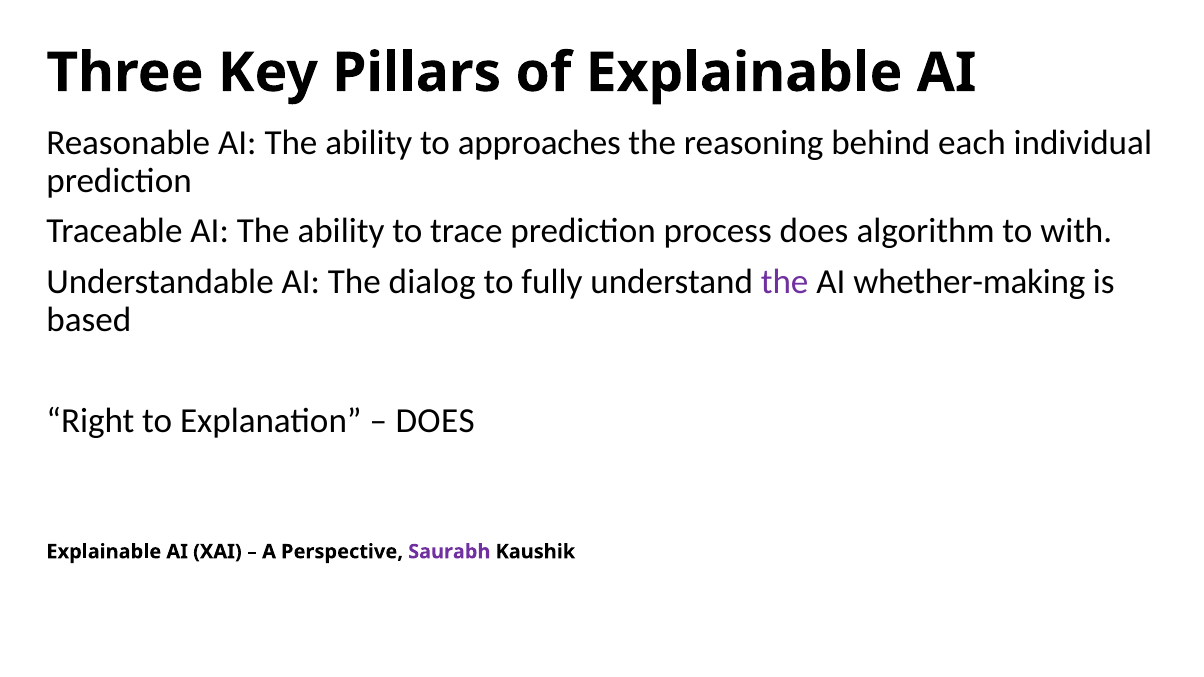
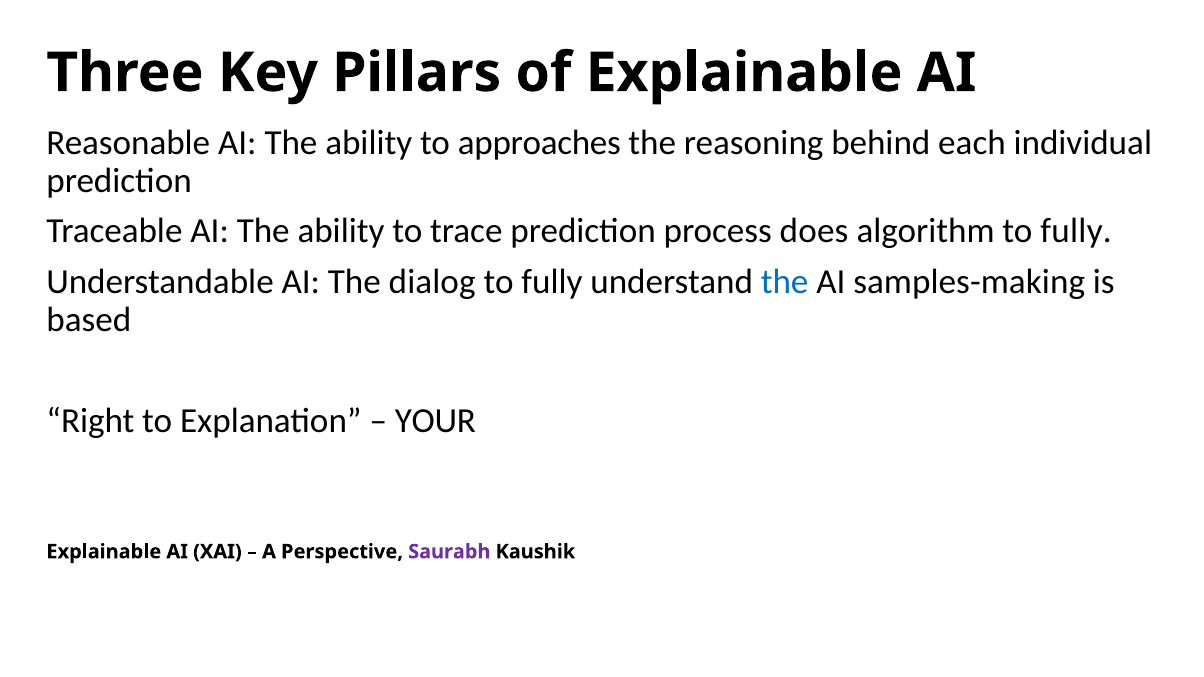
algorithm to with: with -> fully
the at (785, 282) colour: purple -> blue
whether-making: whether-making -> samples-making
DOES at (435, 421): DOES -> YOUR
